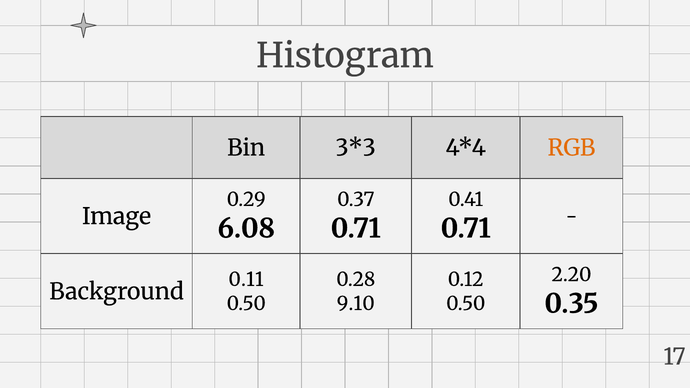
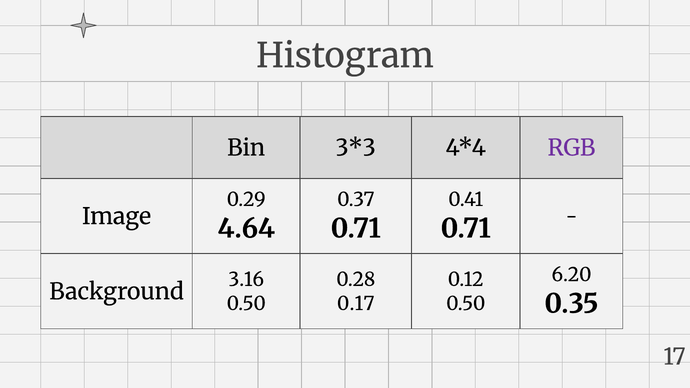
RGB colour: orange -> purple
6.08: 6.08 -> 4.64
2.20: 2.20 -> 6.20
0.11: 0.11 -> 3.16
9.10: 9.10 -> 0.17
